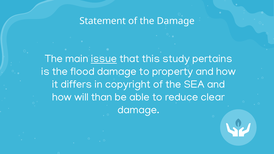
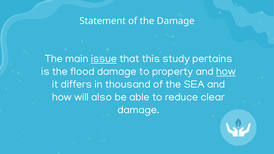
how at (226, 72) underline: none -> present
copyright: copyright -> thousand
than: than -> also
